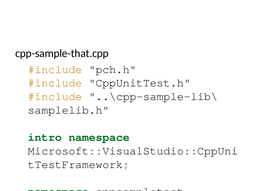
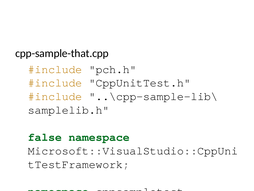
intro: intro -> false
